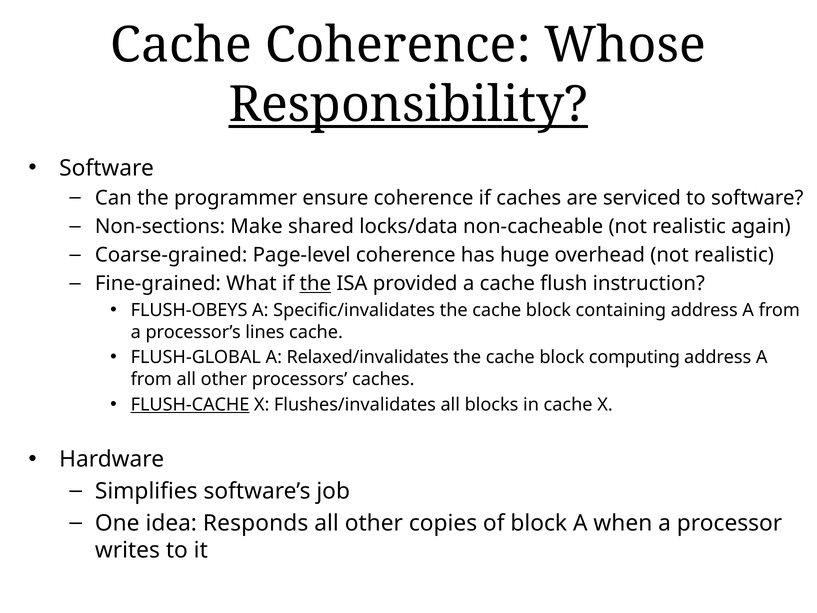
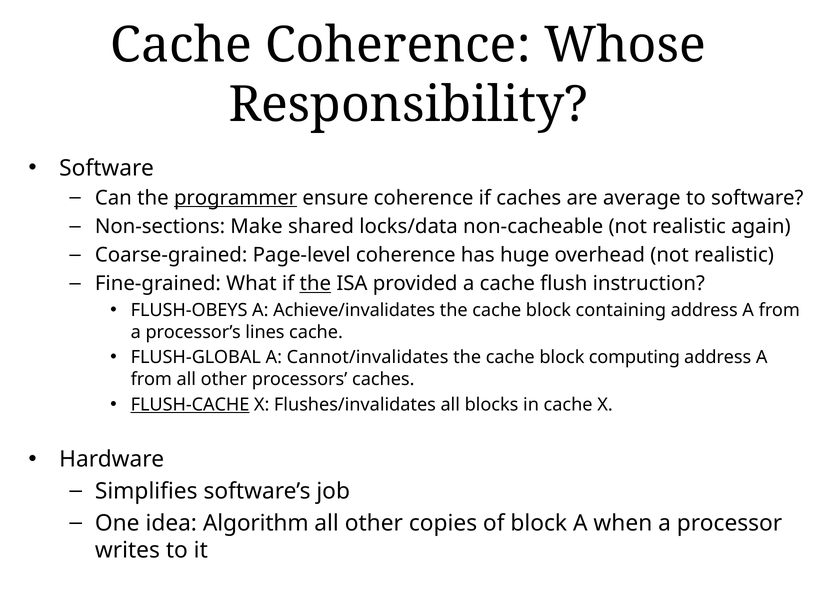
Responsibility underline: present -> none
programmer underline: none -> present
serviced: serviced -> average
Specific/invalidates: Specific/invalidates -> Achieve/invalidates
Relaxed/invalidates: Relaxed/invalidates -> Cannot/invalidates
Responds: Responds -> Algorithm
